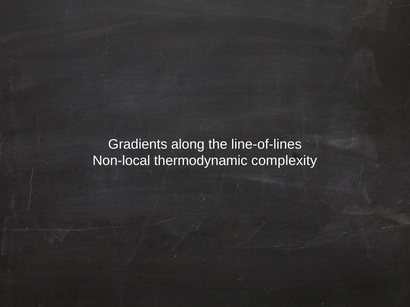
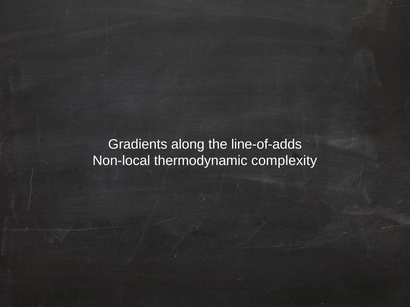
line-of-lines: line-of-lines -> line-of-adds
